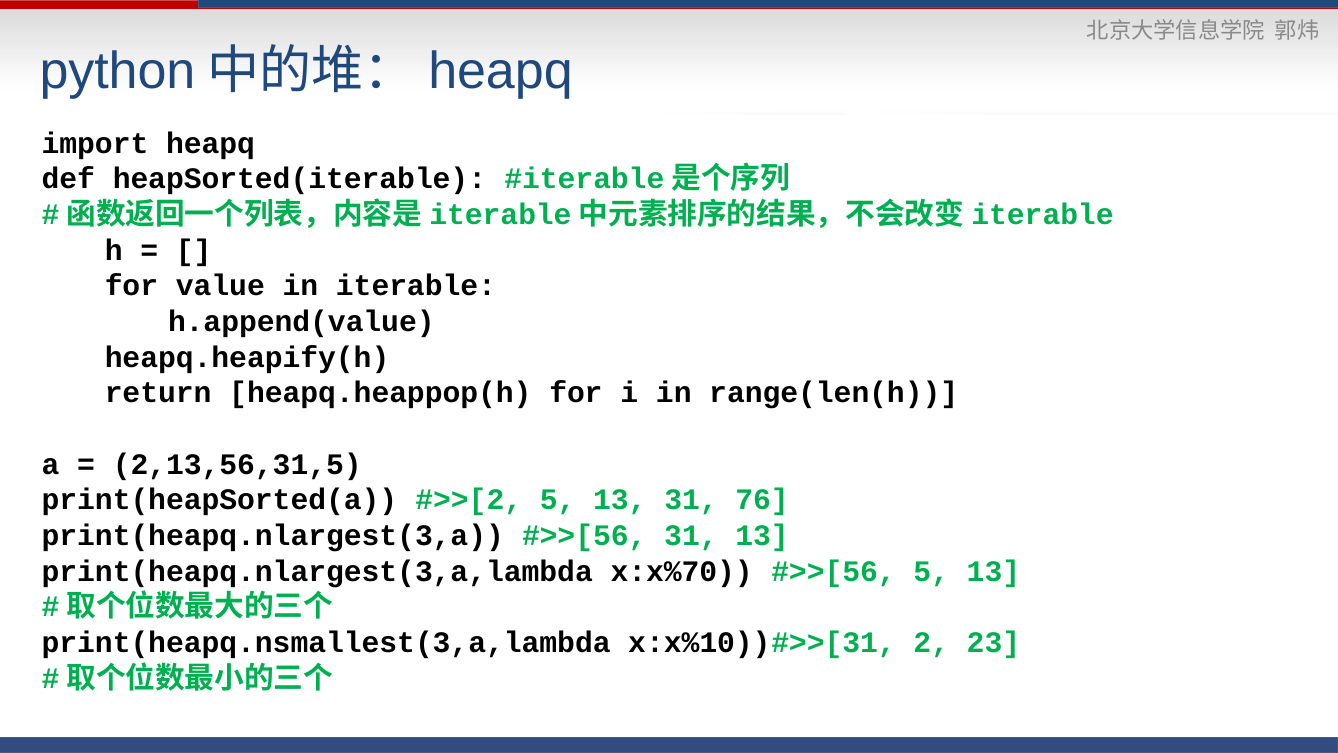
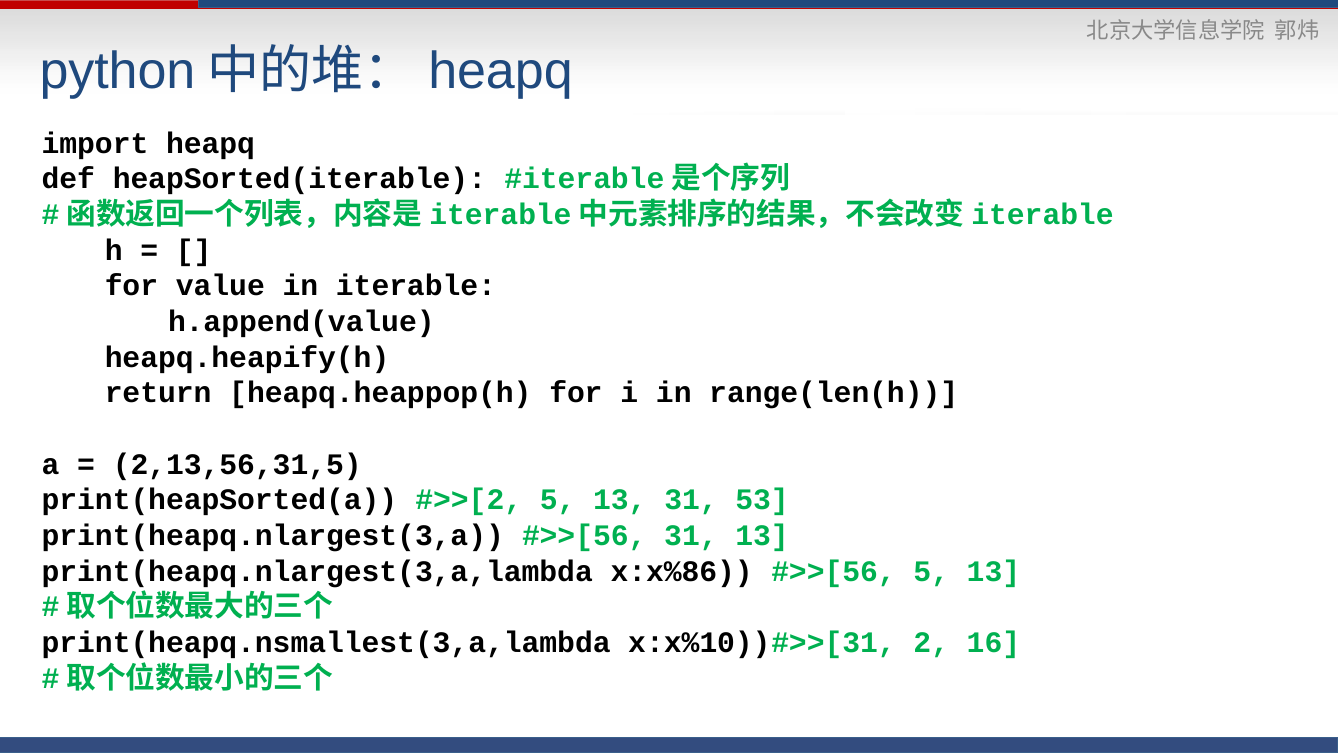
76: 76 -> 53
x:x%70: x:x%70 -> x:x%86
23: 23 -> 16
